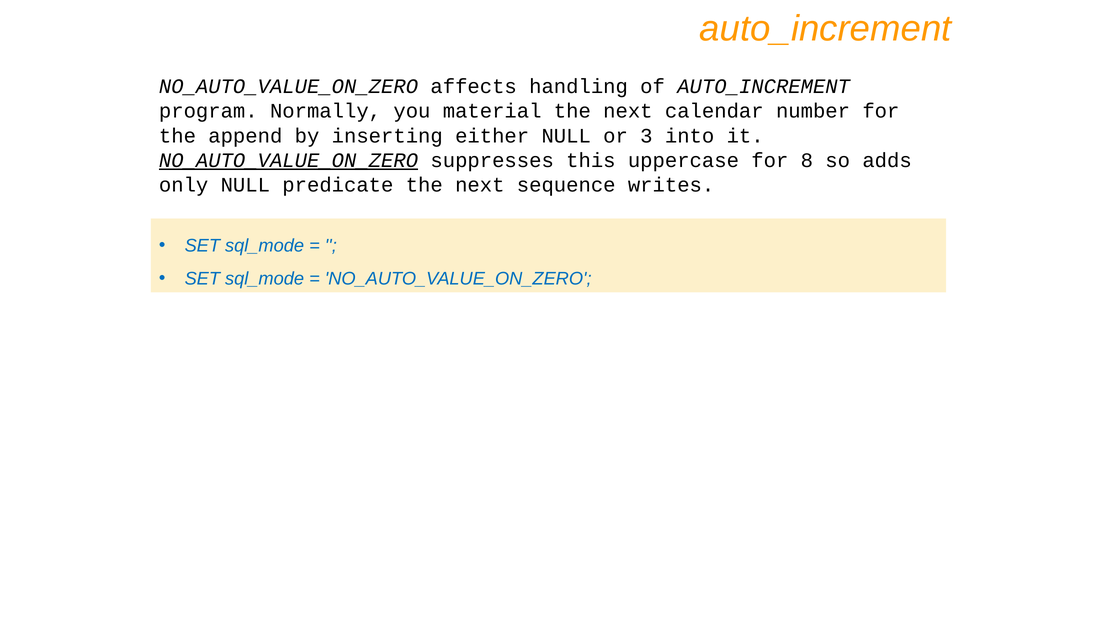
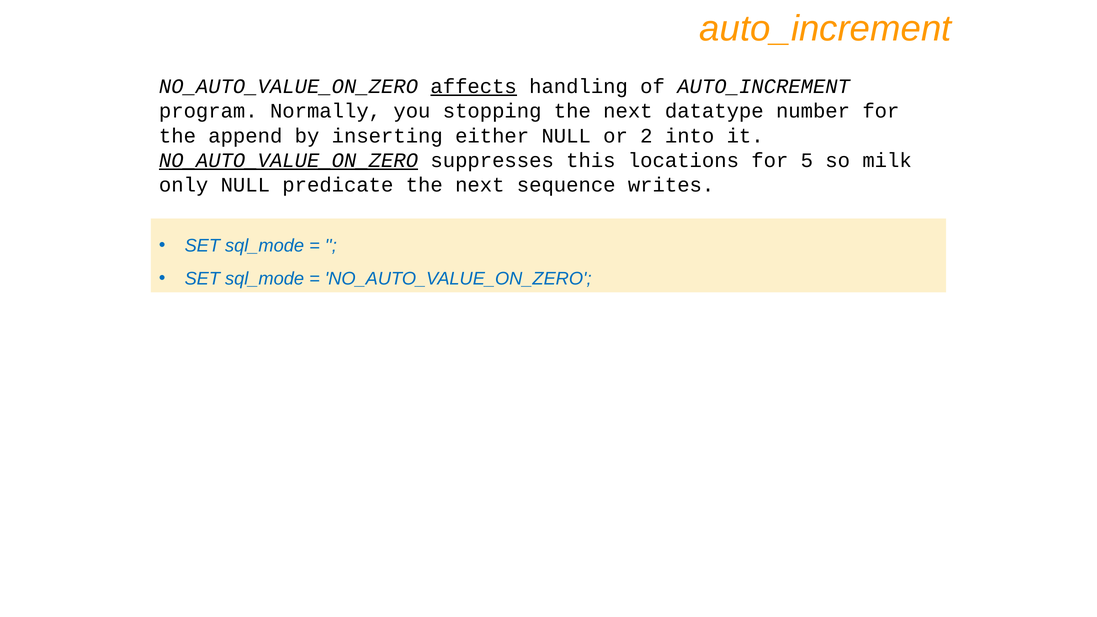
affects underline: none -> present
material: material -> stopping
calendar: calendar -> datatype
3: 3 -> 2
uppercase: uppercase -> locations
8: 8 -> 5
adds: adds -> milk
